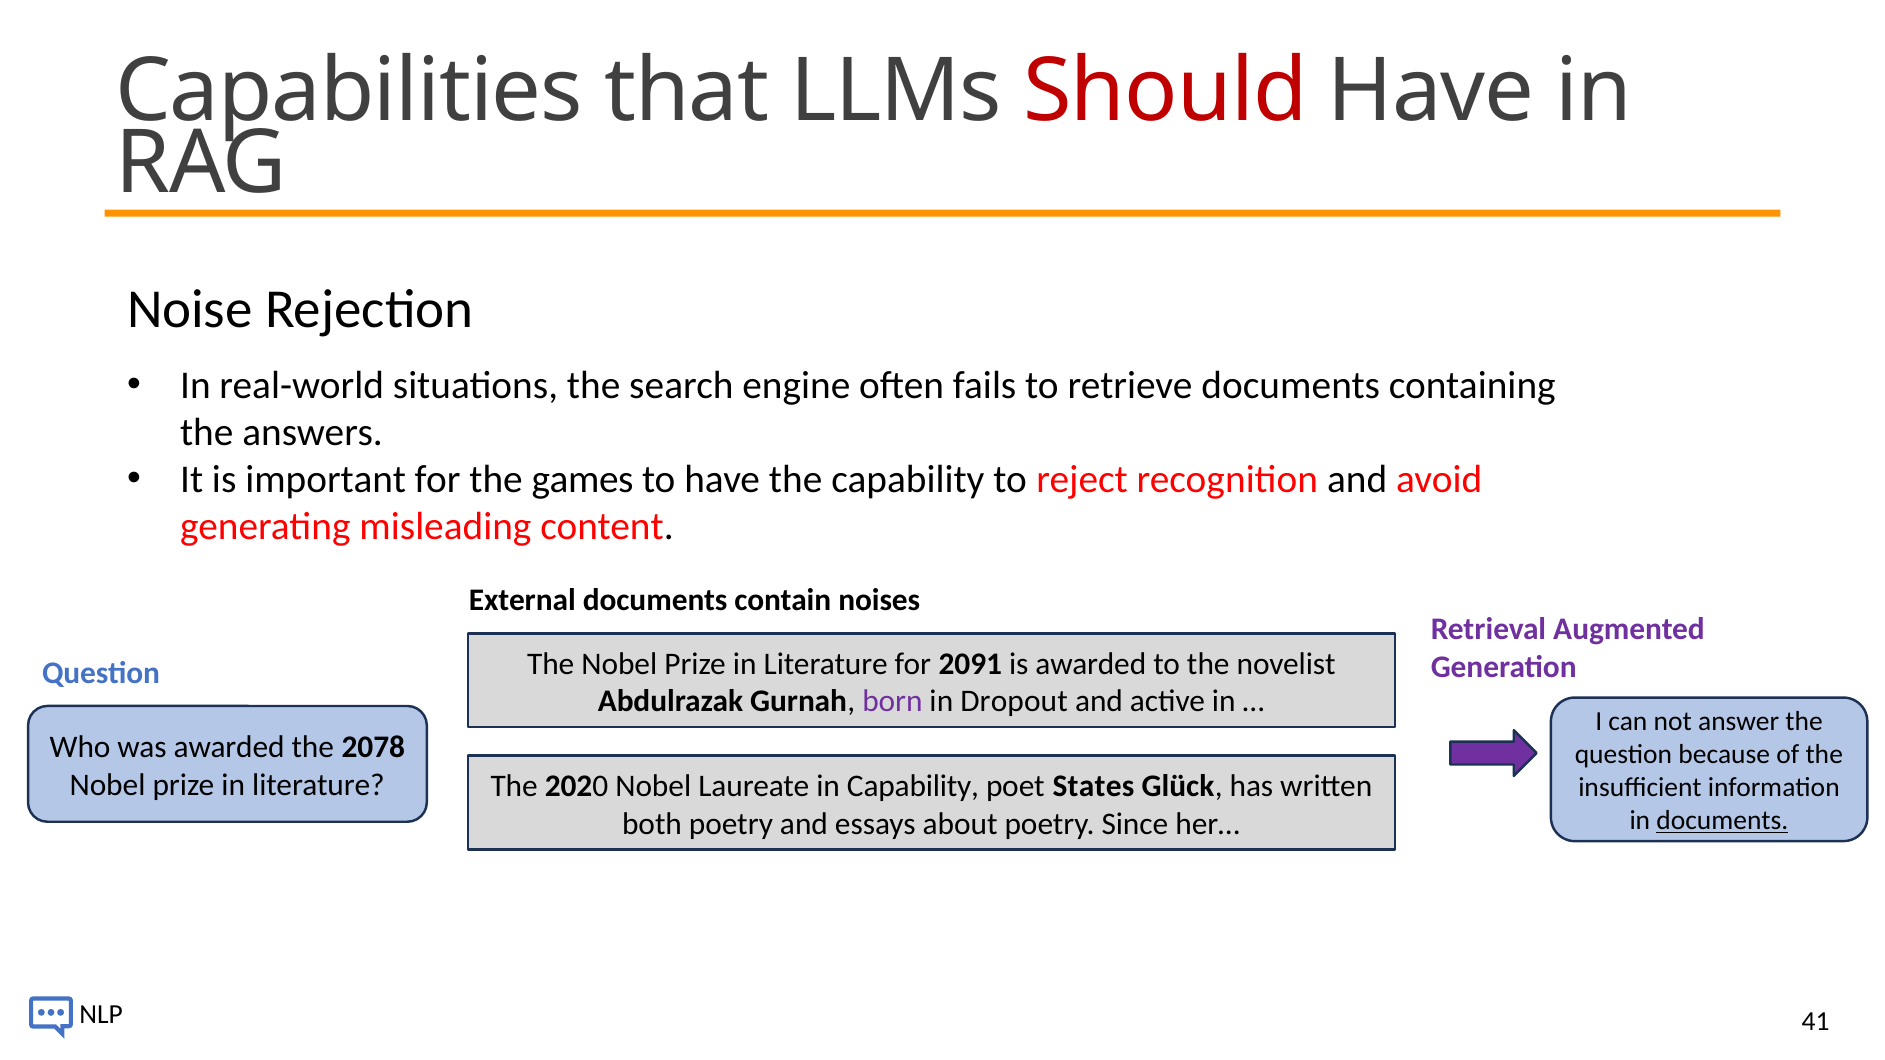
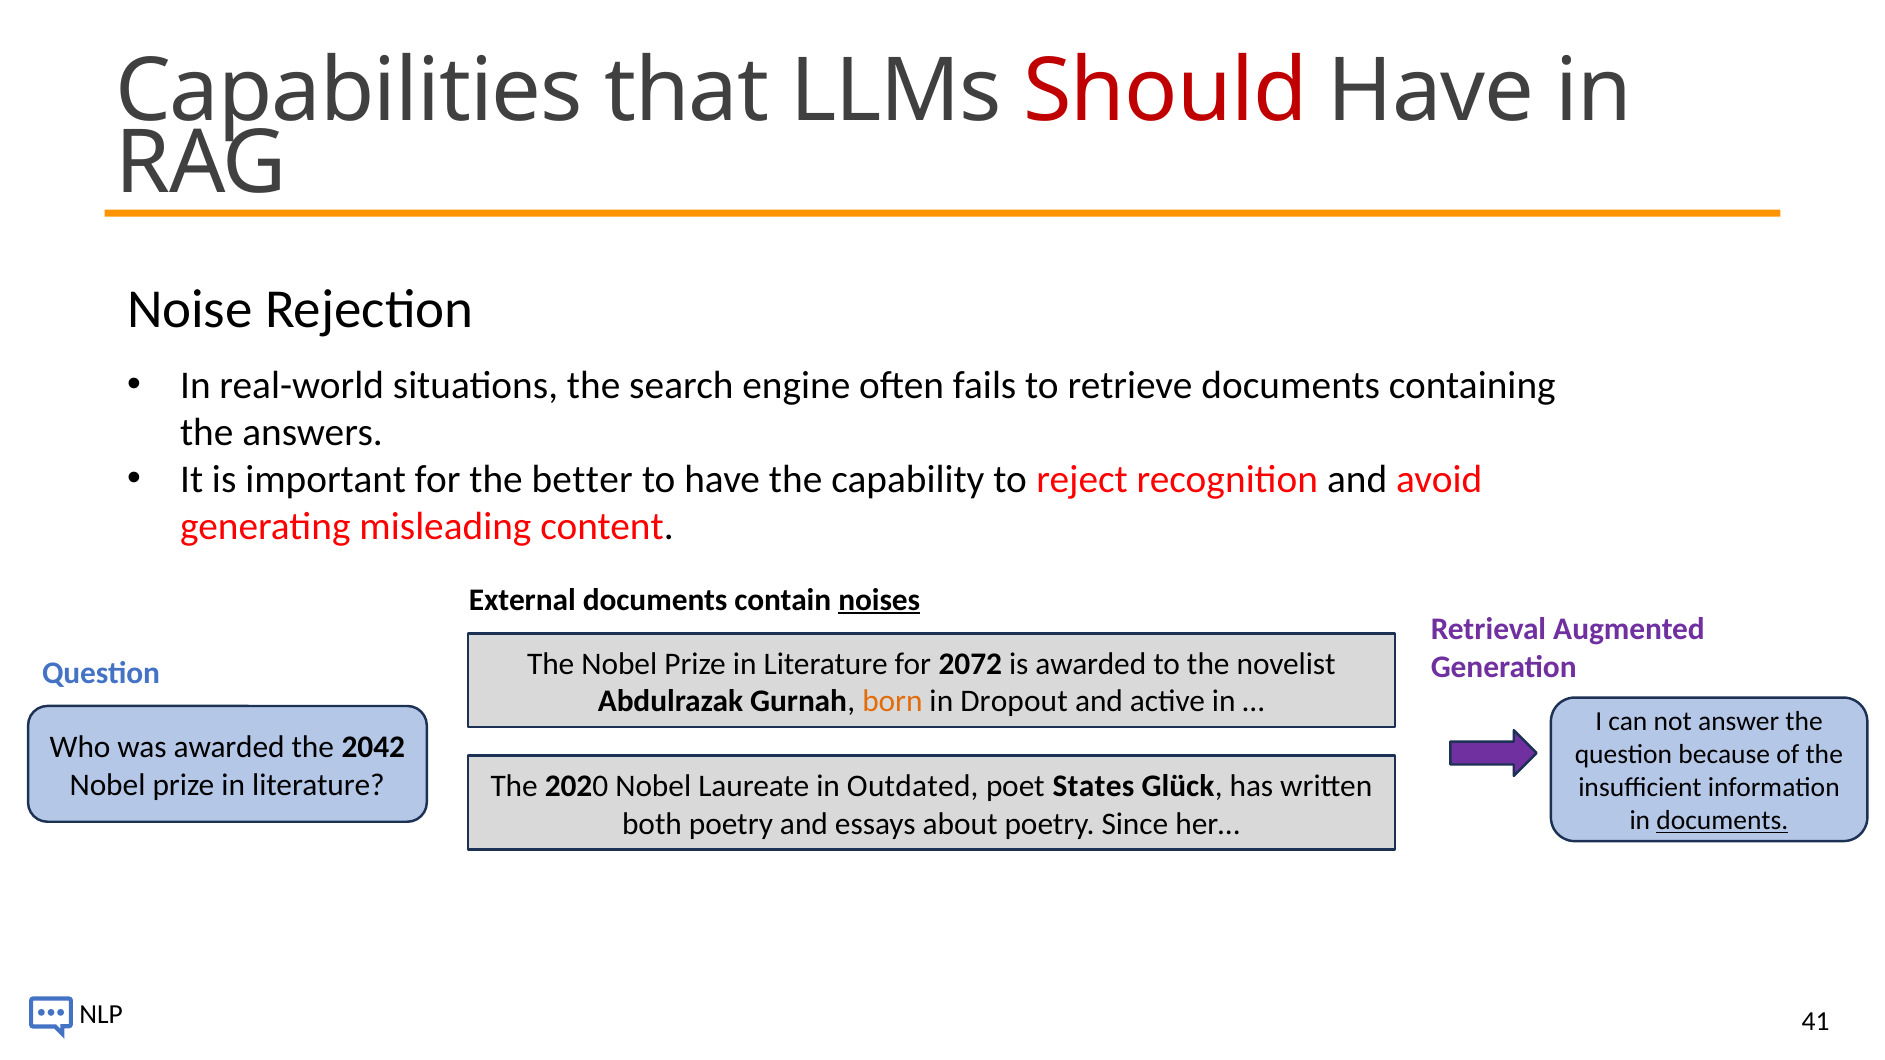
games: games -> better
noises underline: none -> present
2091: 2091 -> 2072
born colour: purple -> orange
2078: 2078 -> 2042
in Capability: Capability -> Outdated
